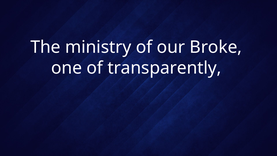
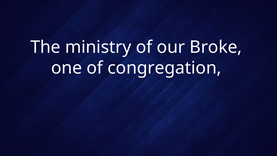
transparently: transparently -> congregation
